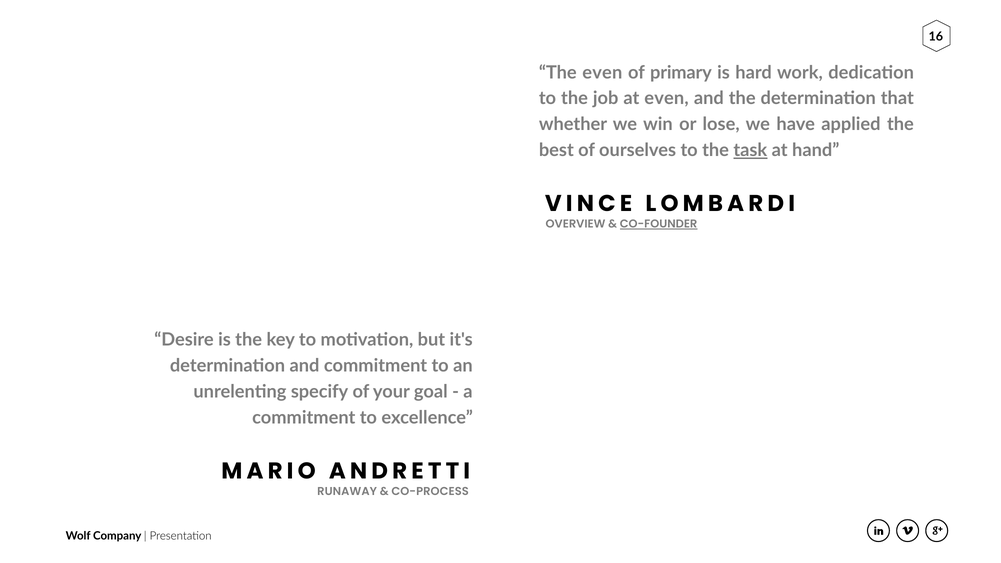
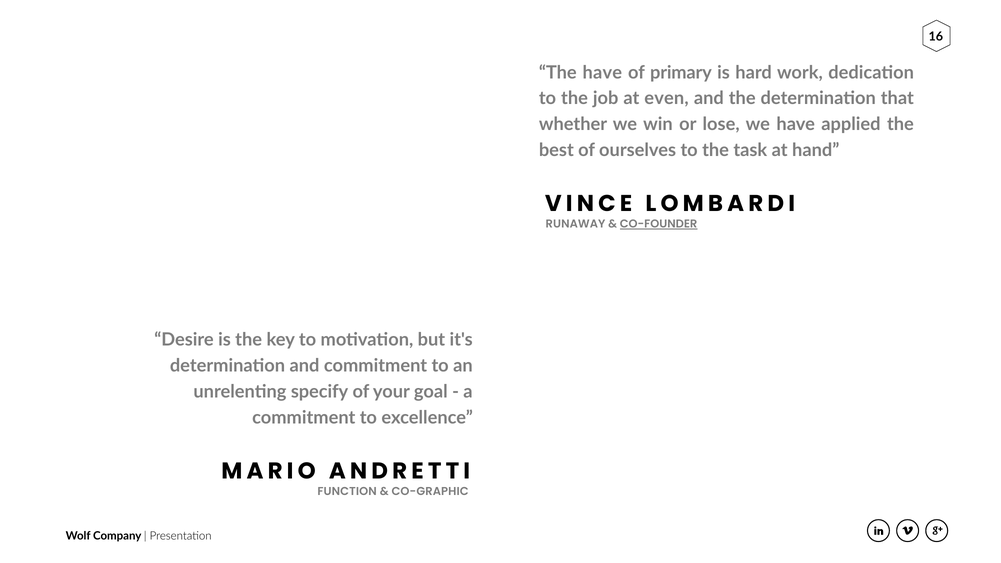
The even: even -> have
task underline: present -> none
OVERVIEW: OVERVIEW -> RUNAWAY
RUNAWAY: RUNAWAY -> FUNCTION
CO-PROCESS: CO-PROCESS -> CO-GRAPHIC
